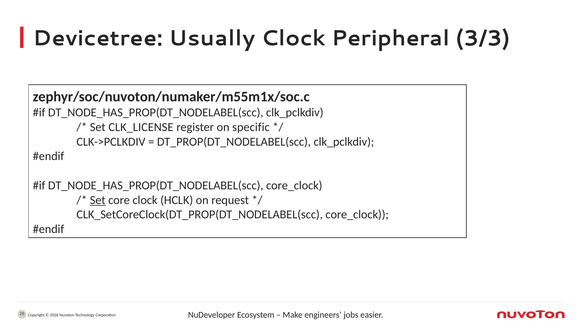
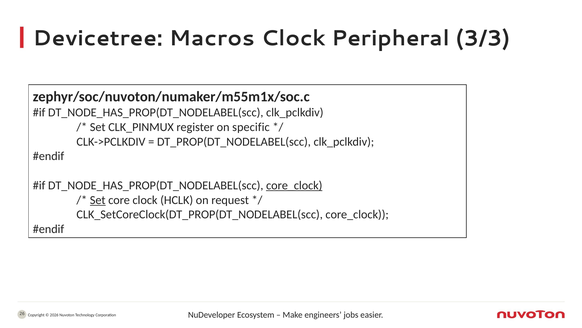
Usually: Usually -> Macros
CLK_LICENSE: CLK_LICENSE -> CLK_PINMUX
core_clock at (294, 185) underline: none -> present
